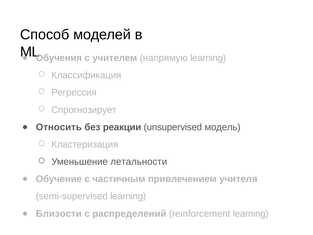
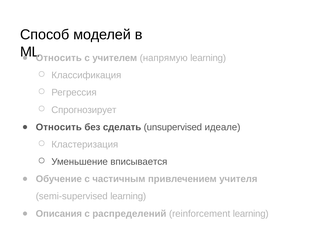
Обучения at (59, 58): Обучения -> Относить
реакции: реакции -> сделать
модель: модель -> идеале
летальности: летальности -> вписывается
Близости: Близости -> Описания
